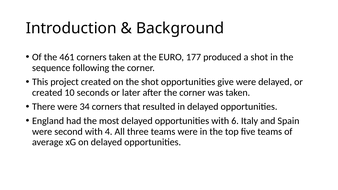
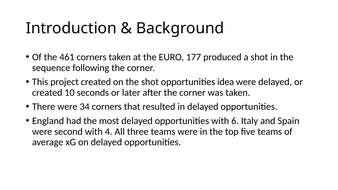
give: give -> idea
